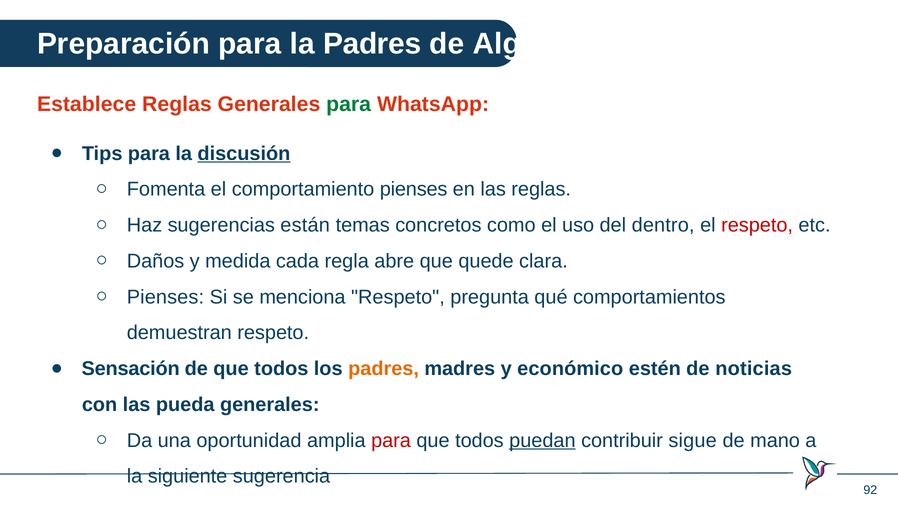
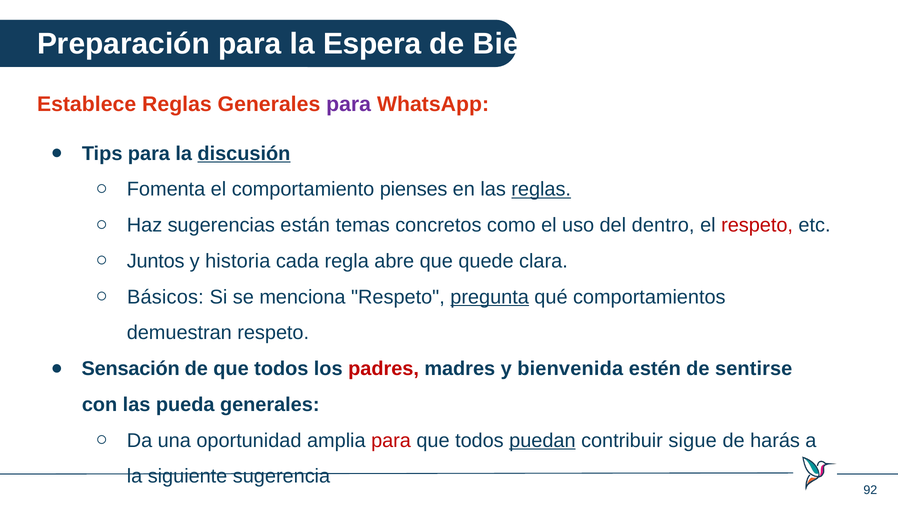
la Padres: Padres -> Espera
Algo: Algo -> Bien
para at (349, 104) colour: green -> purple
reglas at (541, 189) underline: none -> present
Daños: Daños -> Juntos
medida: medida -> historia
Pienses at (165, 297): Pienses -> Básicos
pregunta underline: none -> present
padres at (384, 369) colour: orange -> red
económico: económico -> bienvenida
noticias: noticias -> sentirse
mano: mano -> harás
